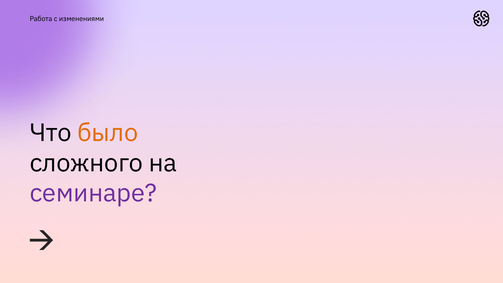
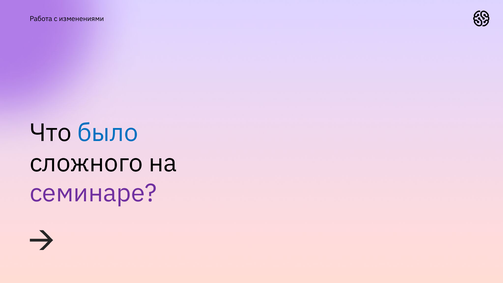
было colour: orange -> blue
